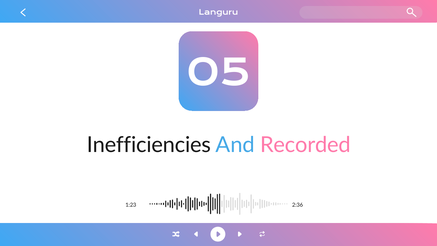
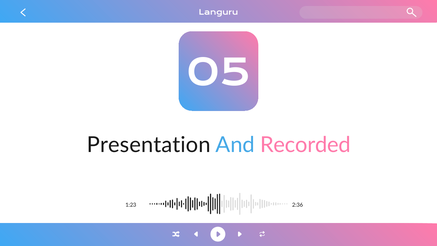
Inefficiencies: Inefficiencies -> Presentation
